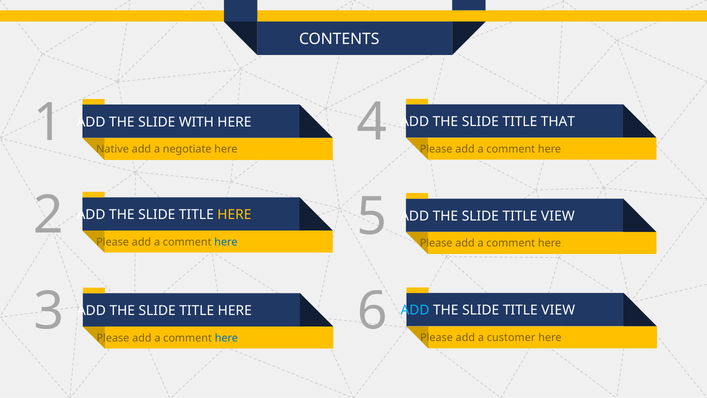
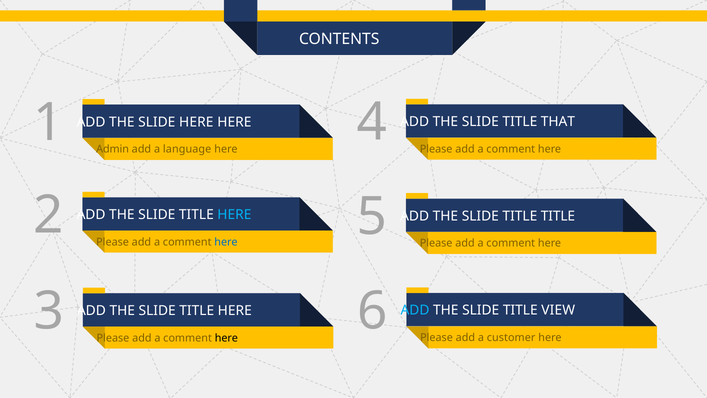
SLIDE WITH: WITH -> HERE
Native: Native -> Admin
negotiate: negotiate -> language
HERE at (234, 215) colour: yellow -> light blue
VIEW at (558, 216): VIEW -> TITLE
here at (226, 338) colour: blue -> black
